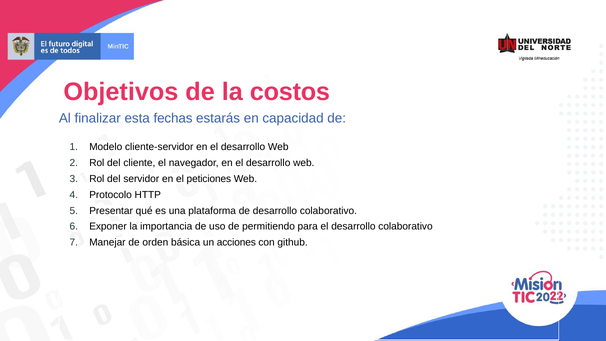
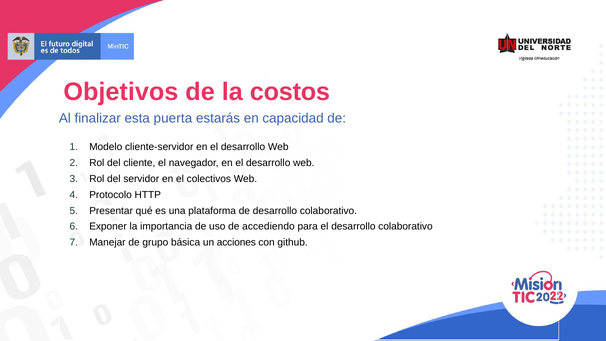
fechas: fechas -> puerta
peticiones: peticiones -> colectivos
permitiendo: permitiendo -> accediendo
orden: orden -> grupo
